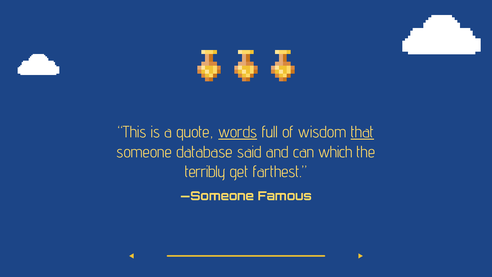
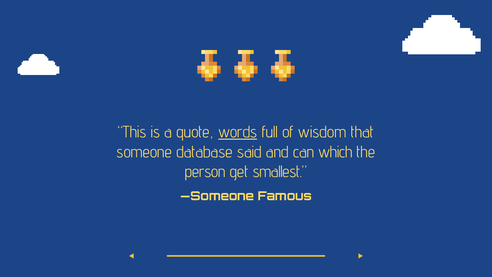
that underline: present -> none
terribly: terribly -> person
farthest: farthest -> smallest
